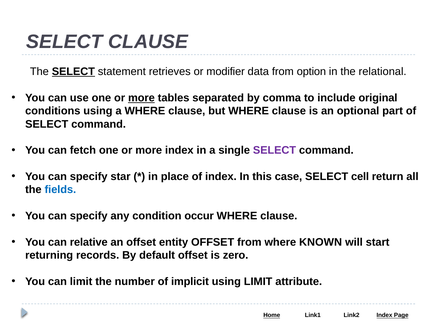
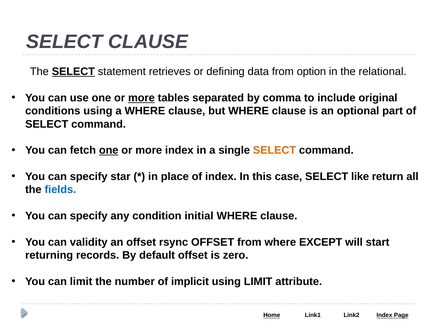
modifier: modifier -> defining
one at (109, 150) underline: none -> present
SELECT at (275, 150) colour: purple -> orange
cell: cell -> like
occur: occur -> initial
relative: relative -> validity
entity: entity -> rsync
KNOWN: KNOWN -> EXCEPT
